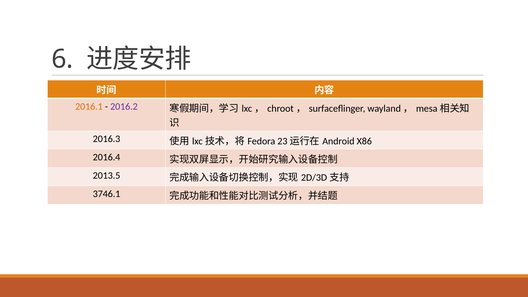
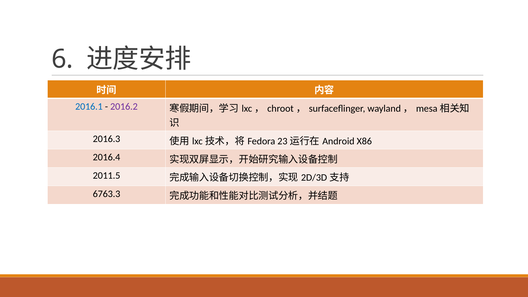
2016.1 colour: orange -> blue
2013.5: 2013.5 -> 2011.5
3746.1: 3746.1 -> 6763.3
